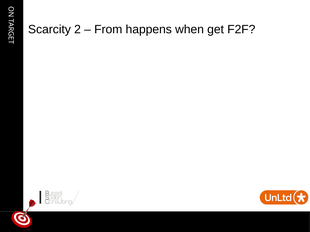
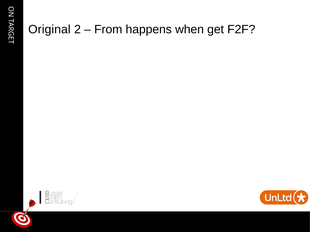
Scarcity: Scarcity -> Original
